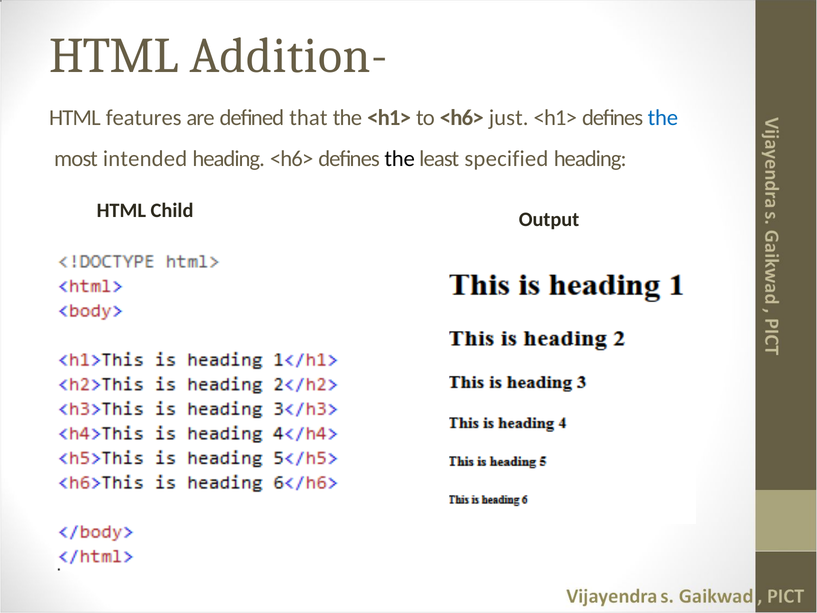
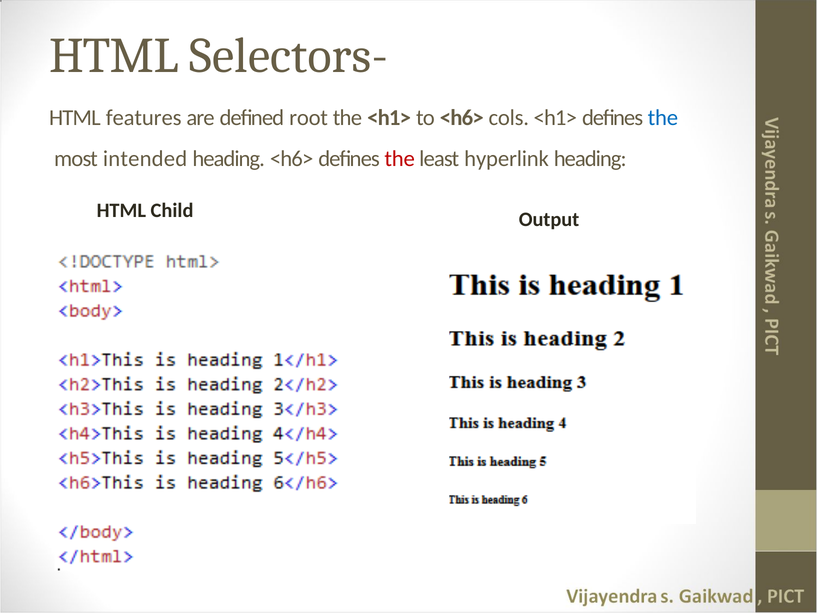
Addition-: Addition- -> Selectors-
that: that -> root
just: just -> cols
the at (400, 159) colour: black -> red
specified: specified -> hyperlink
